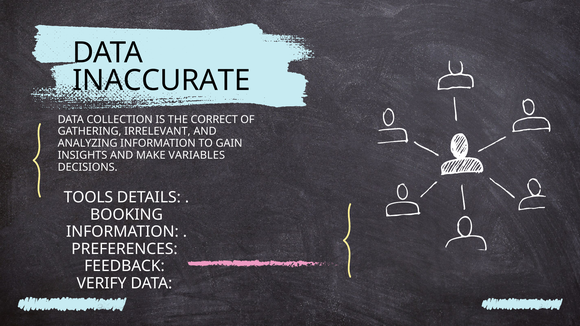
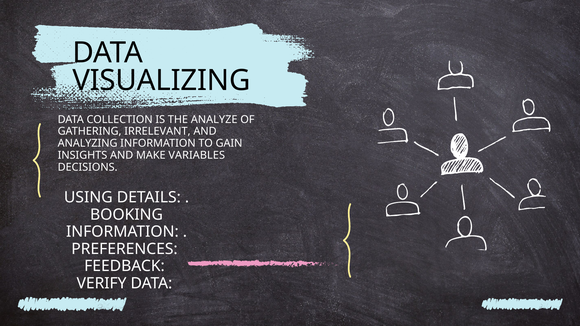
INACCURATE: INACCURATE -> VISUALIZING
CORRECT: CORRECT -> ANALYZE
TOOLS: TOOLS -> USING
